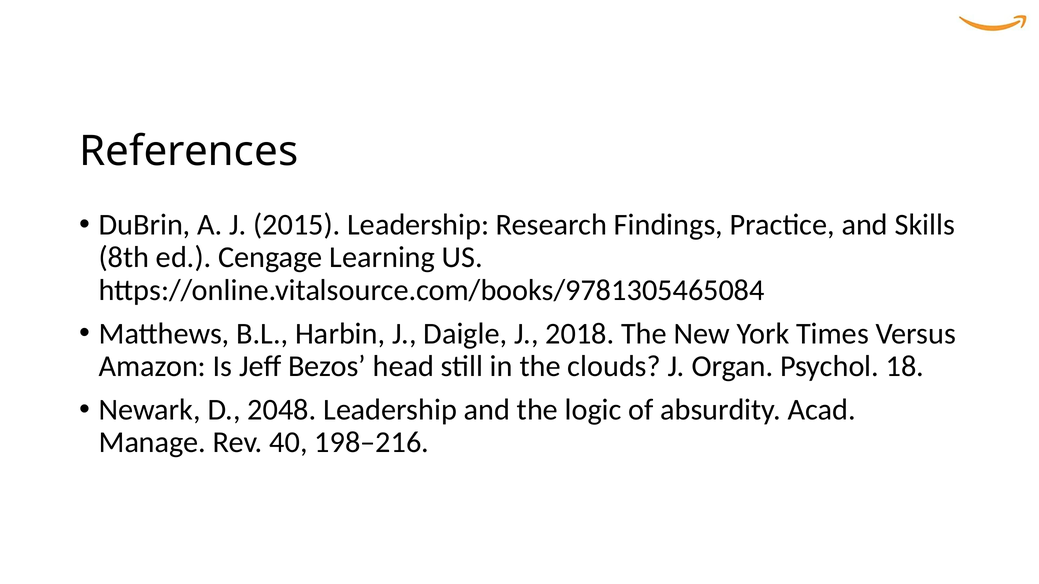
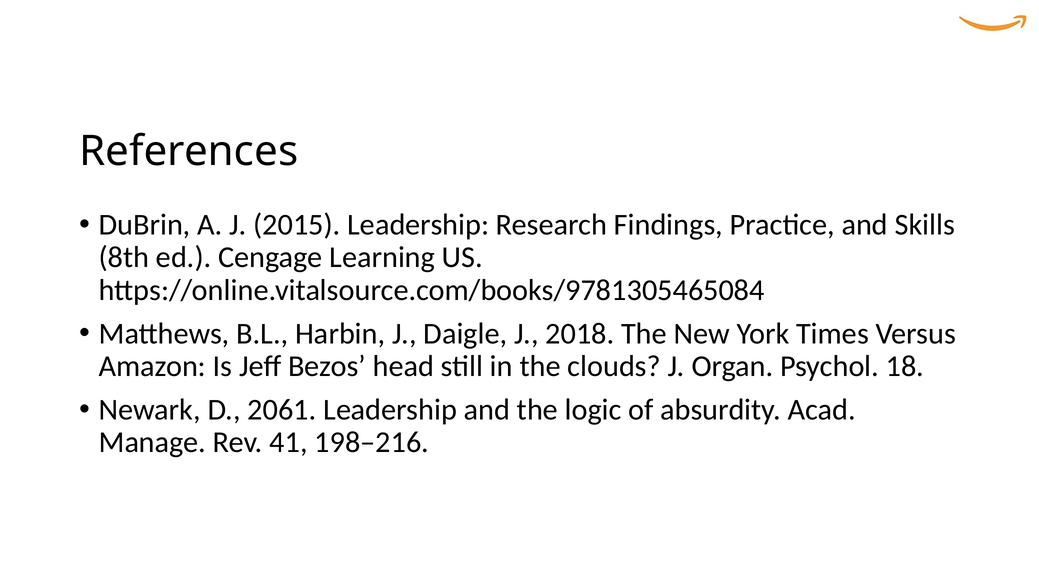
2048: 2048 -> 2061
40: 40 -> 41
